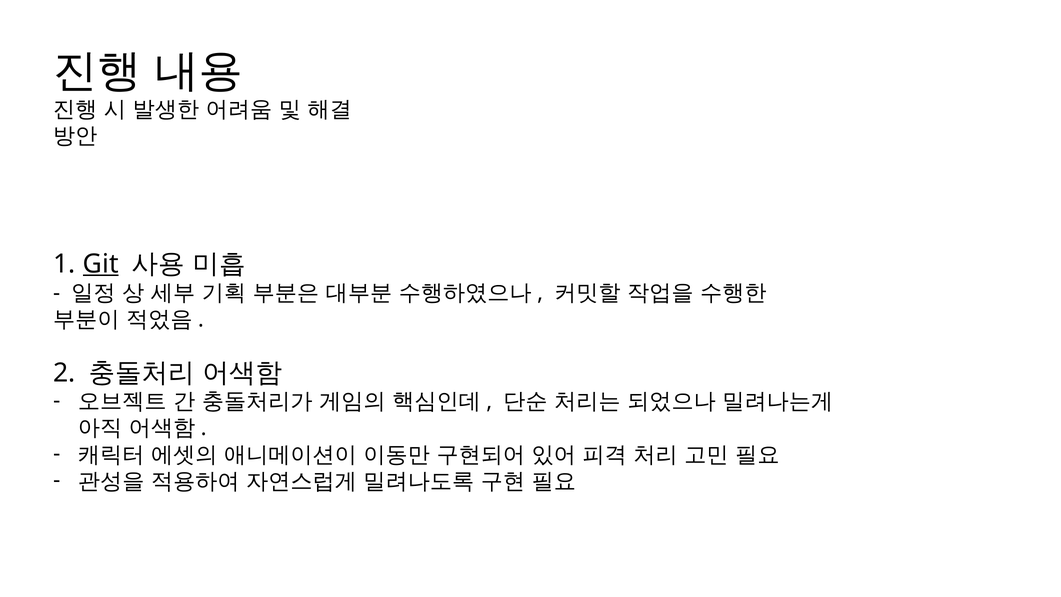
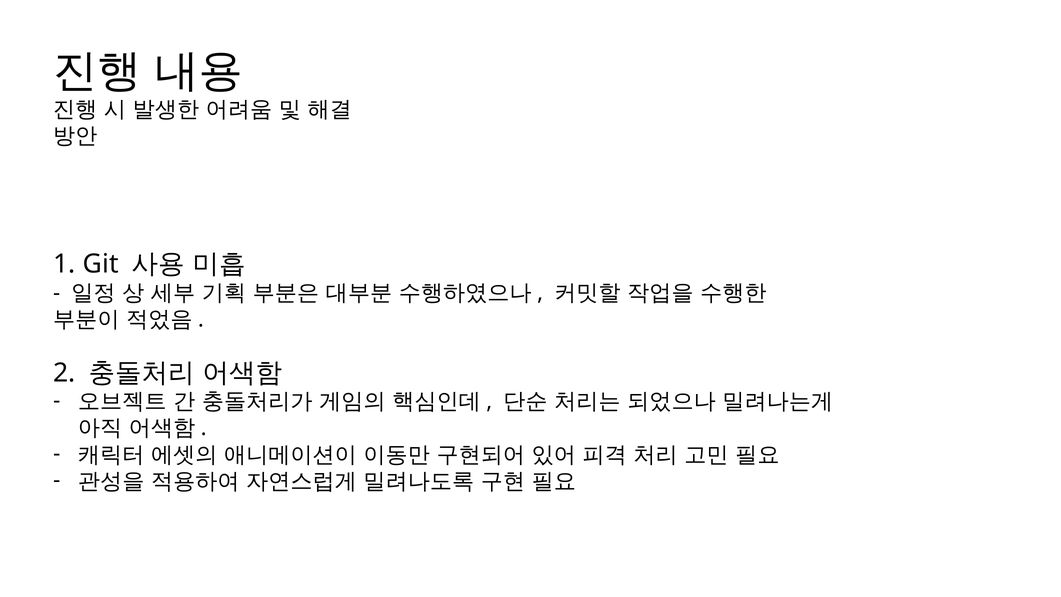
Git underline: present -> none
